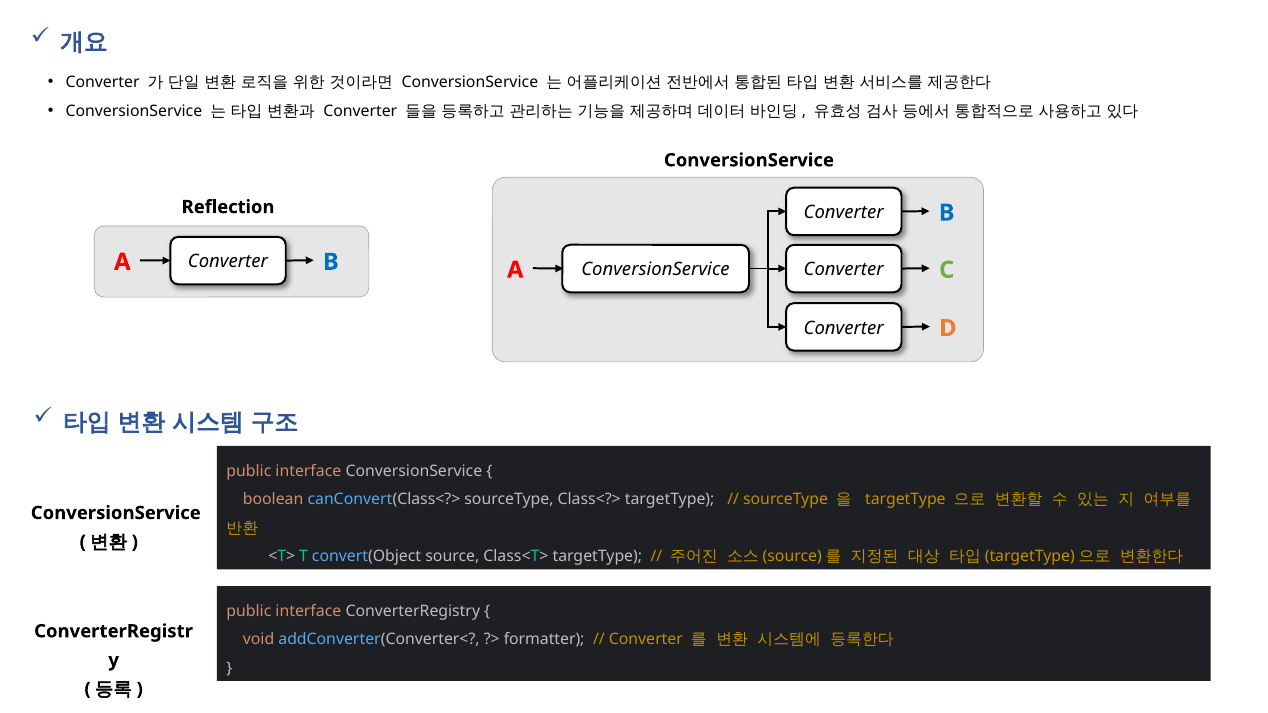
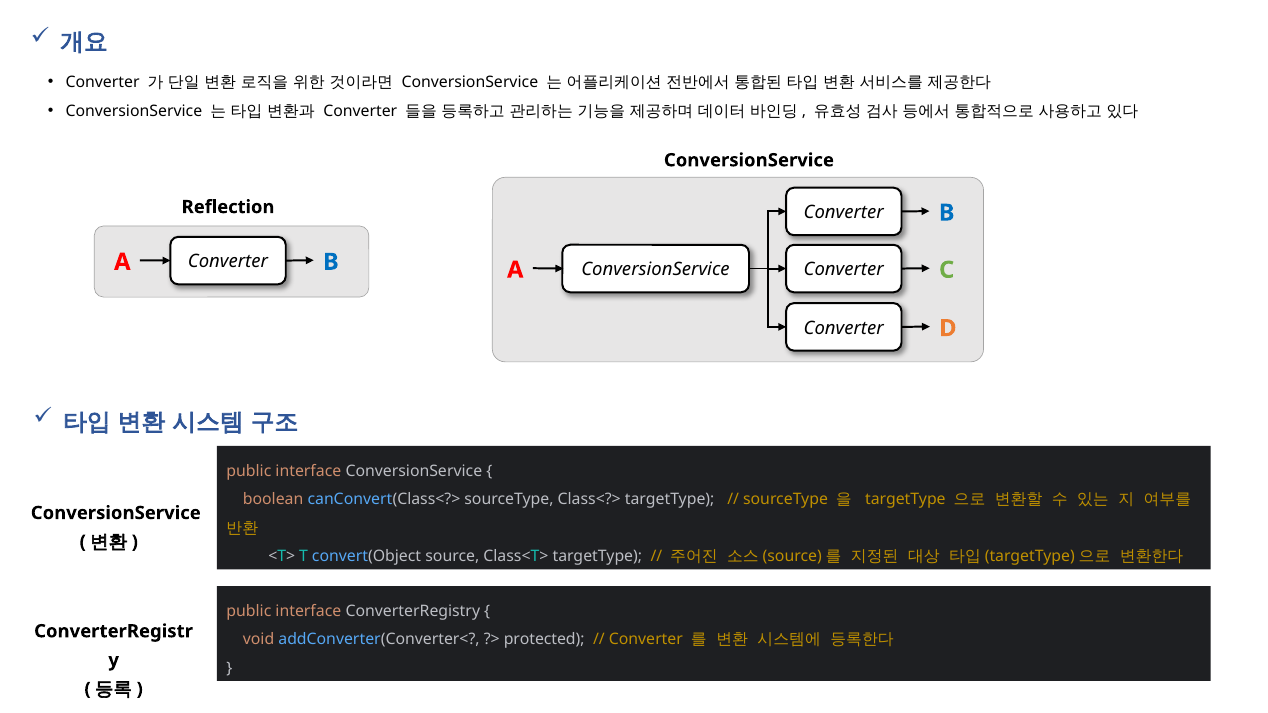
formatter: formatter -> protected
